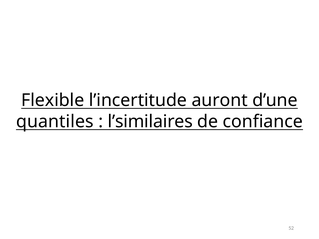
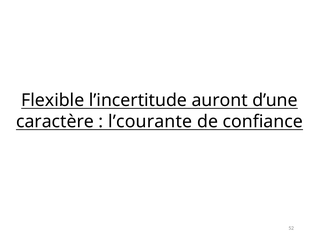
quantiles: quantiles -> caractère
l’similaires: l’similaires -> l’courante
